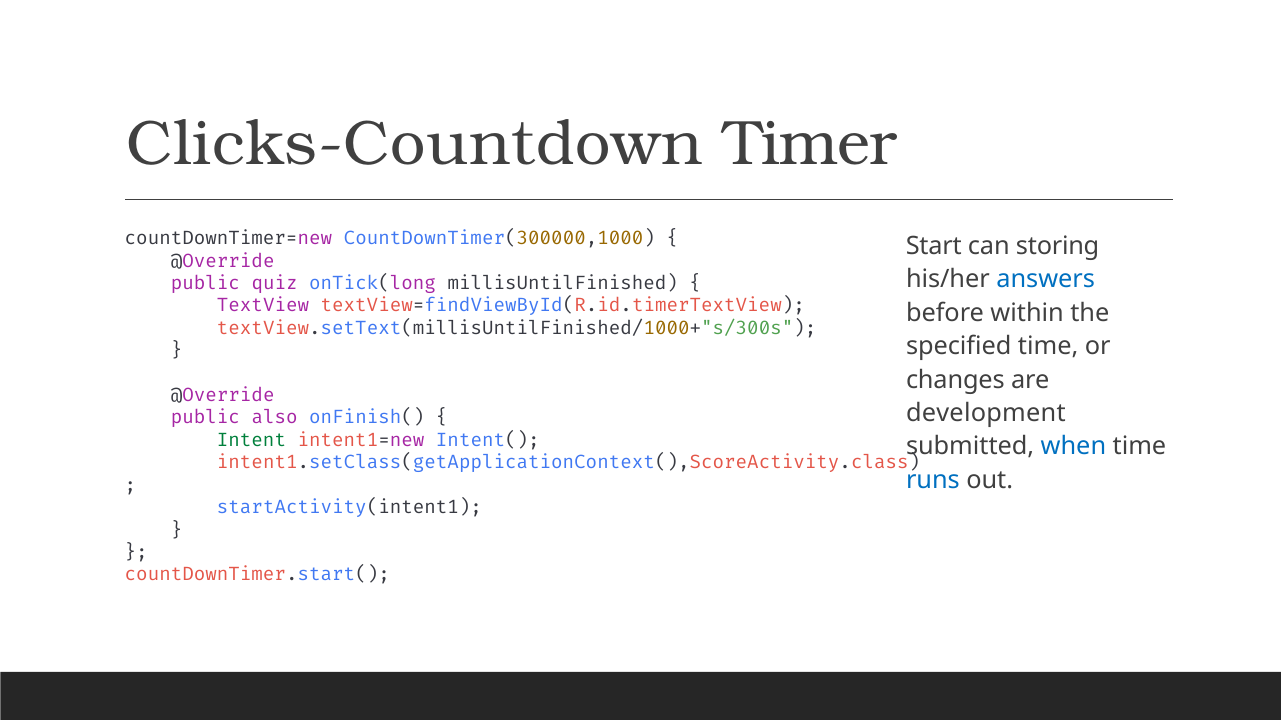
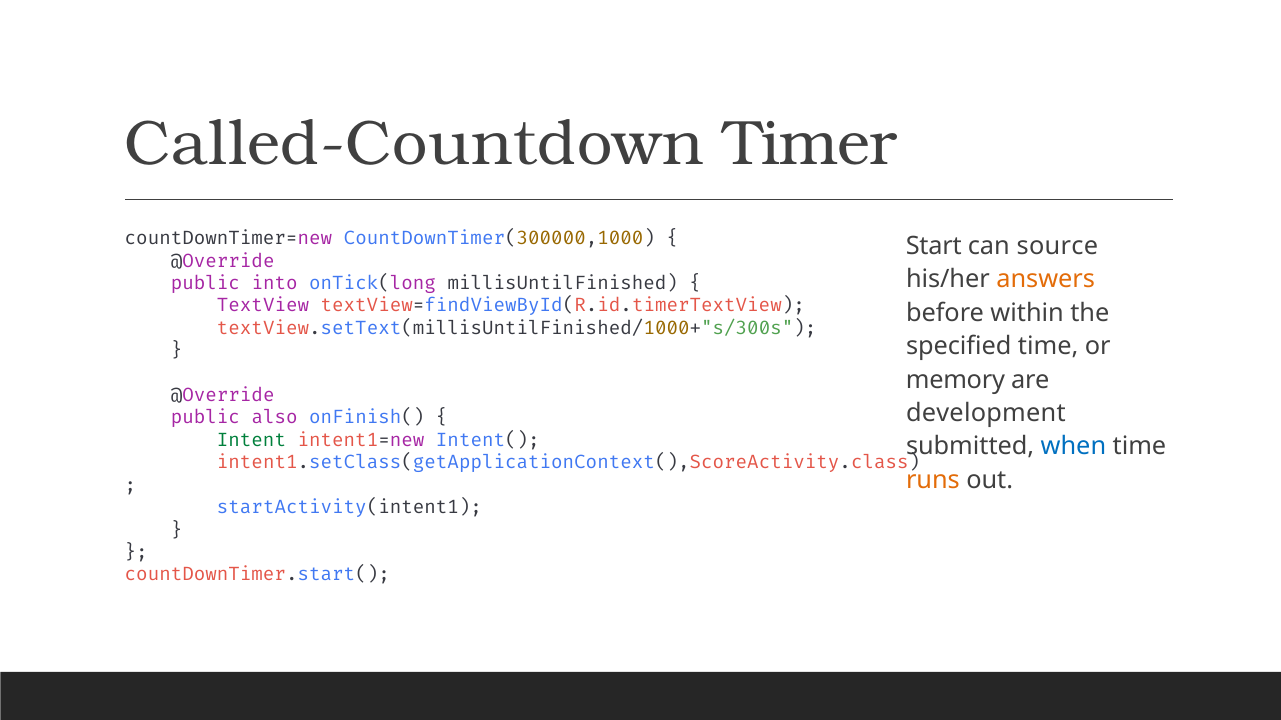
Clicks-Countdown: Clicks-Countdown -> Called-Countdown
storing: storing -> source
answers colour: blue -> orange
quiz: quiz -> into
changes: changes -> memory
runs colour: blue -> orange
